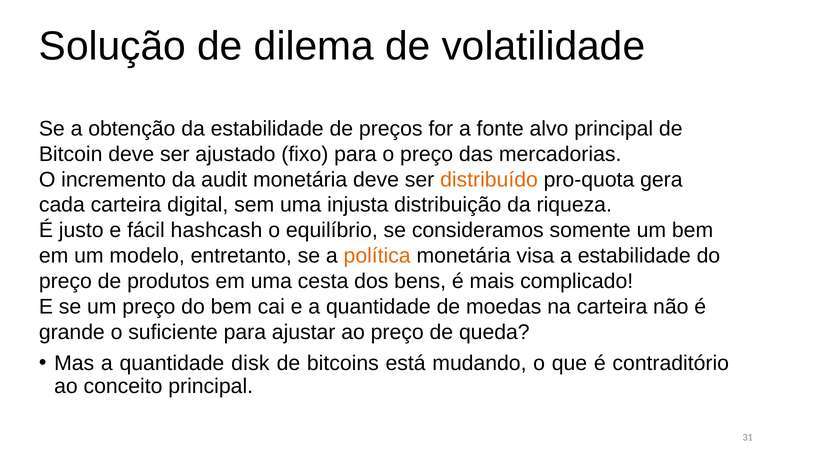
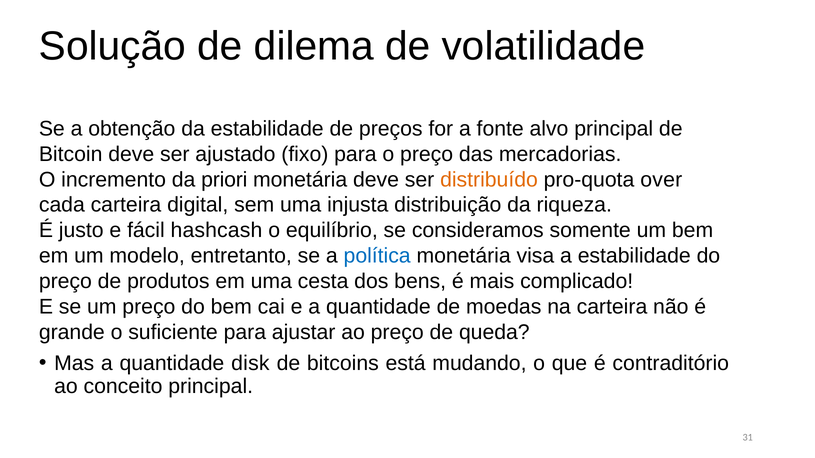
audit: audit -> priori
gera: gera -> over
política colour: orange -> blue
